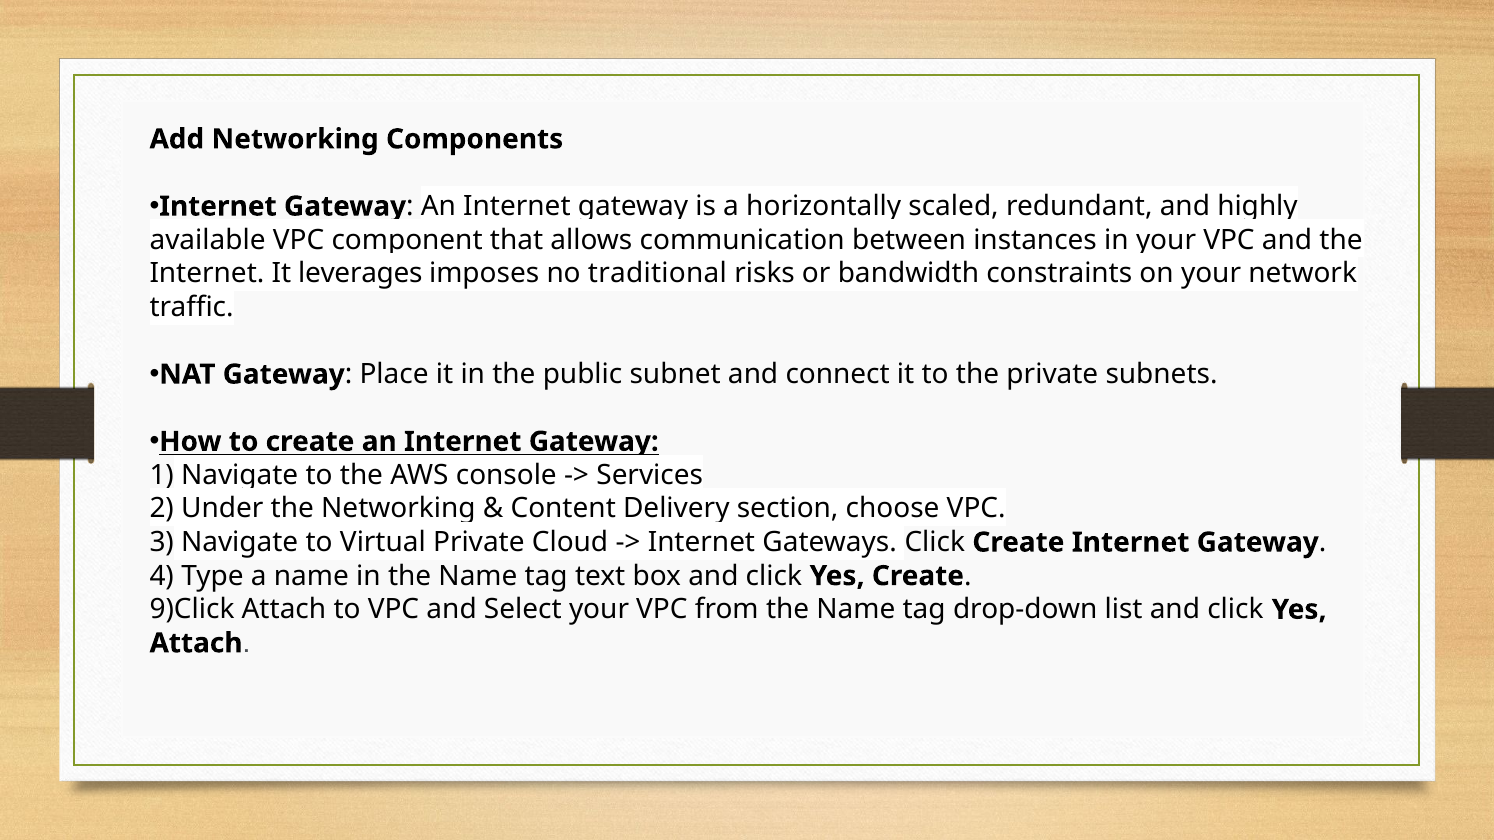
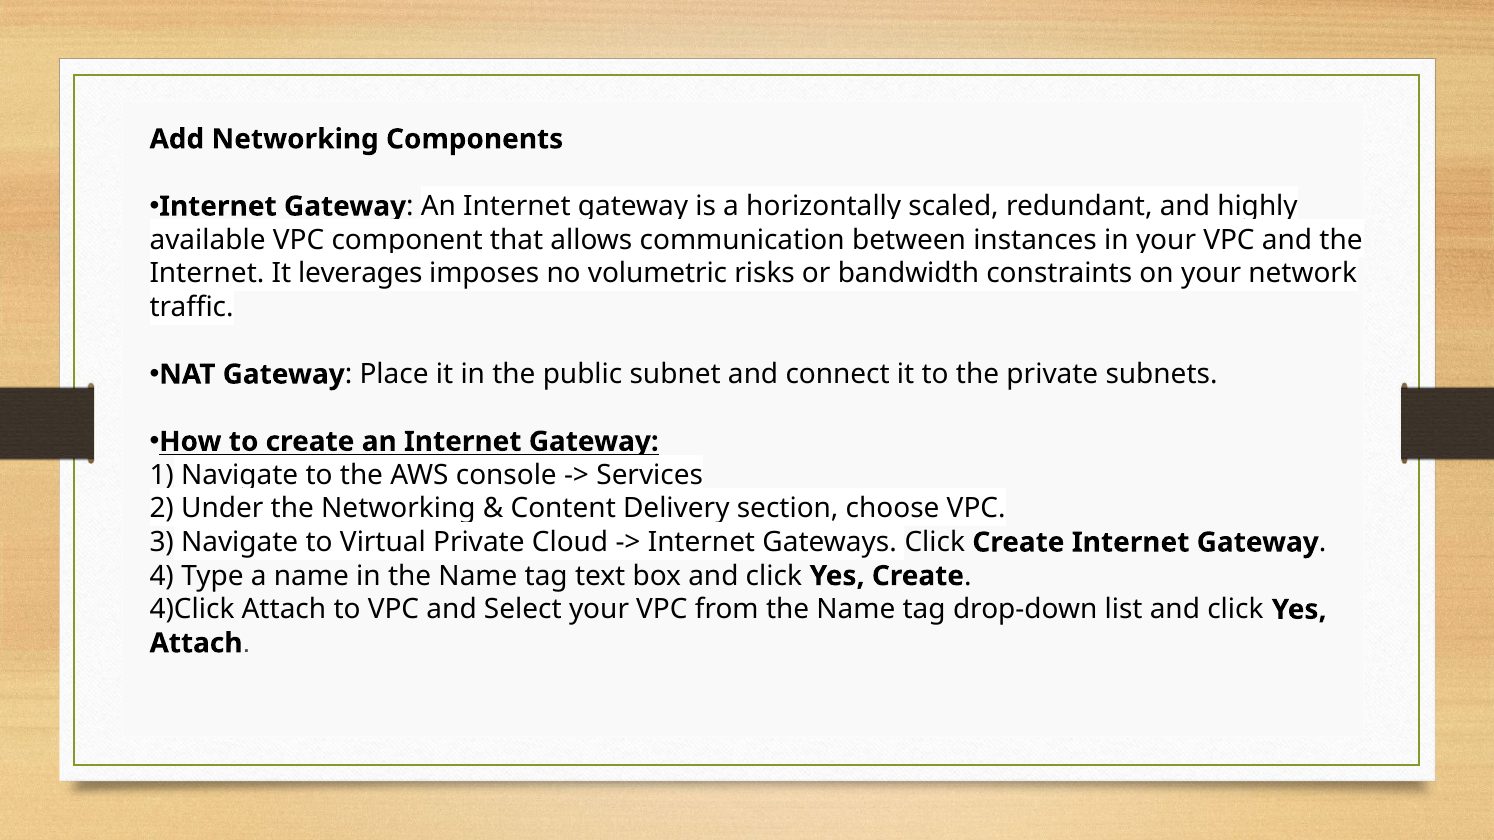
traditional: traditional -> volumetric
9)Click: 9)Click -> 4)Click
